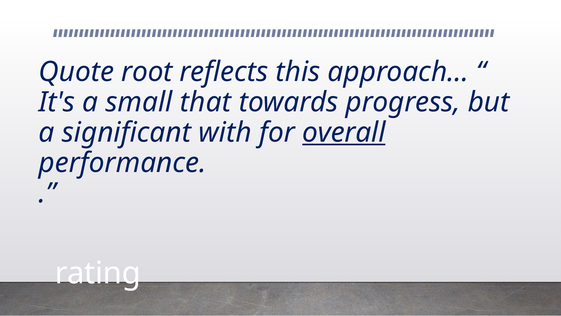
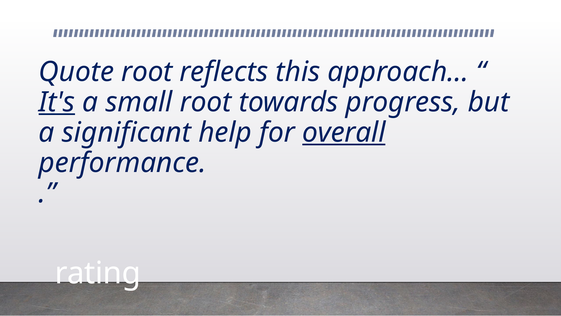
It's underline: none -> present
small that: that -> root
with: with -> help
